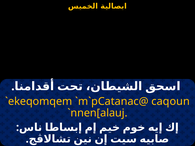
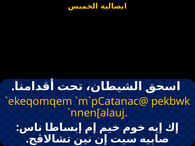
caqoun: caqoun -> pekbwk
